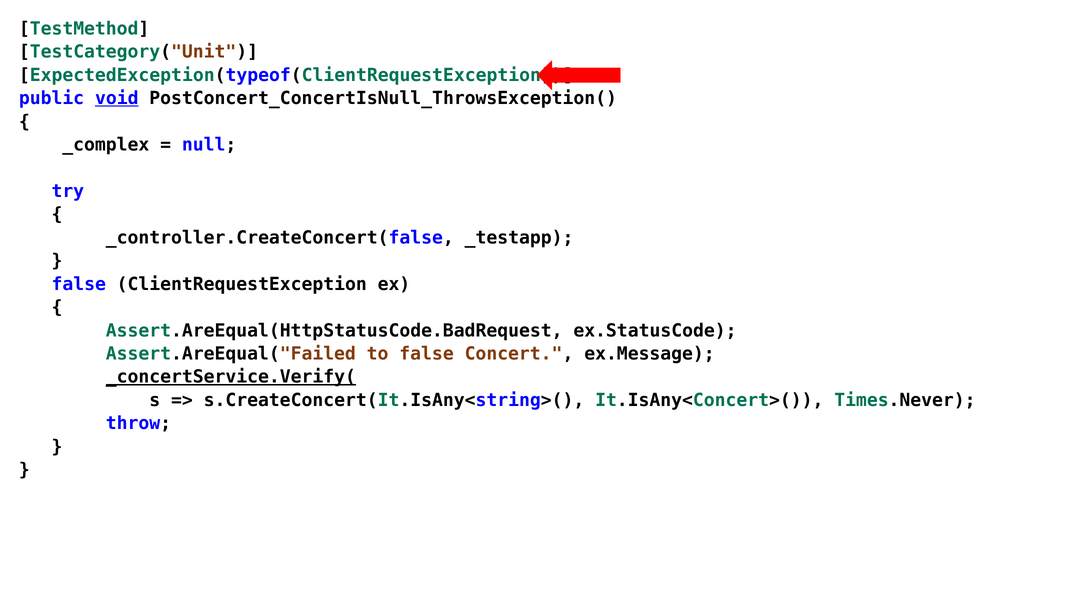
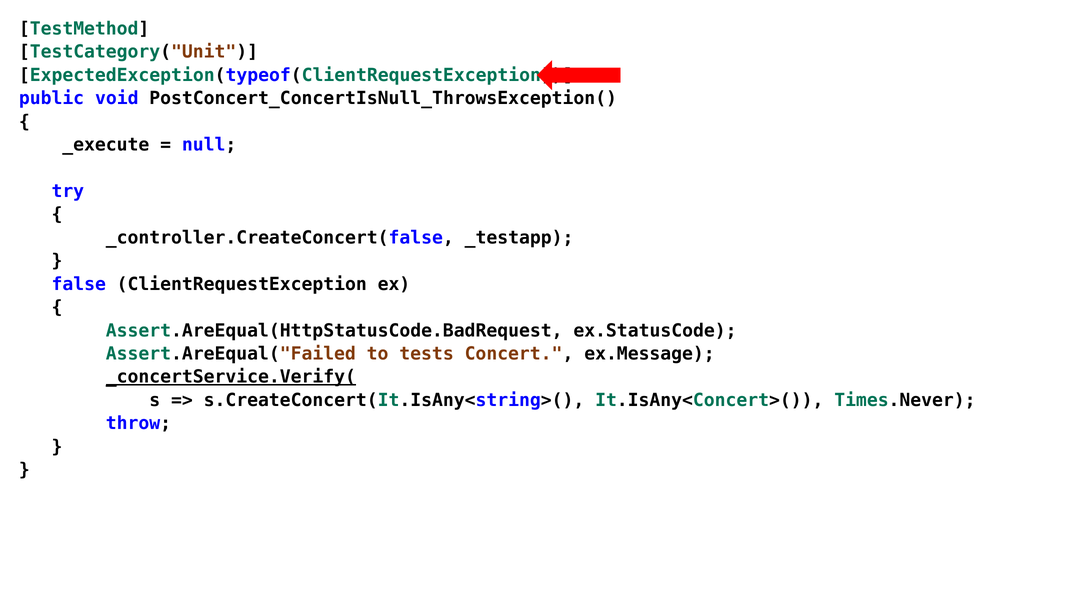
void underline: present -> none
_complex: _complex -> _execute
to false: false -> tests
